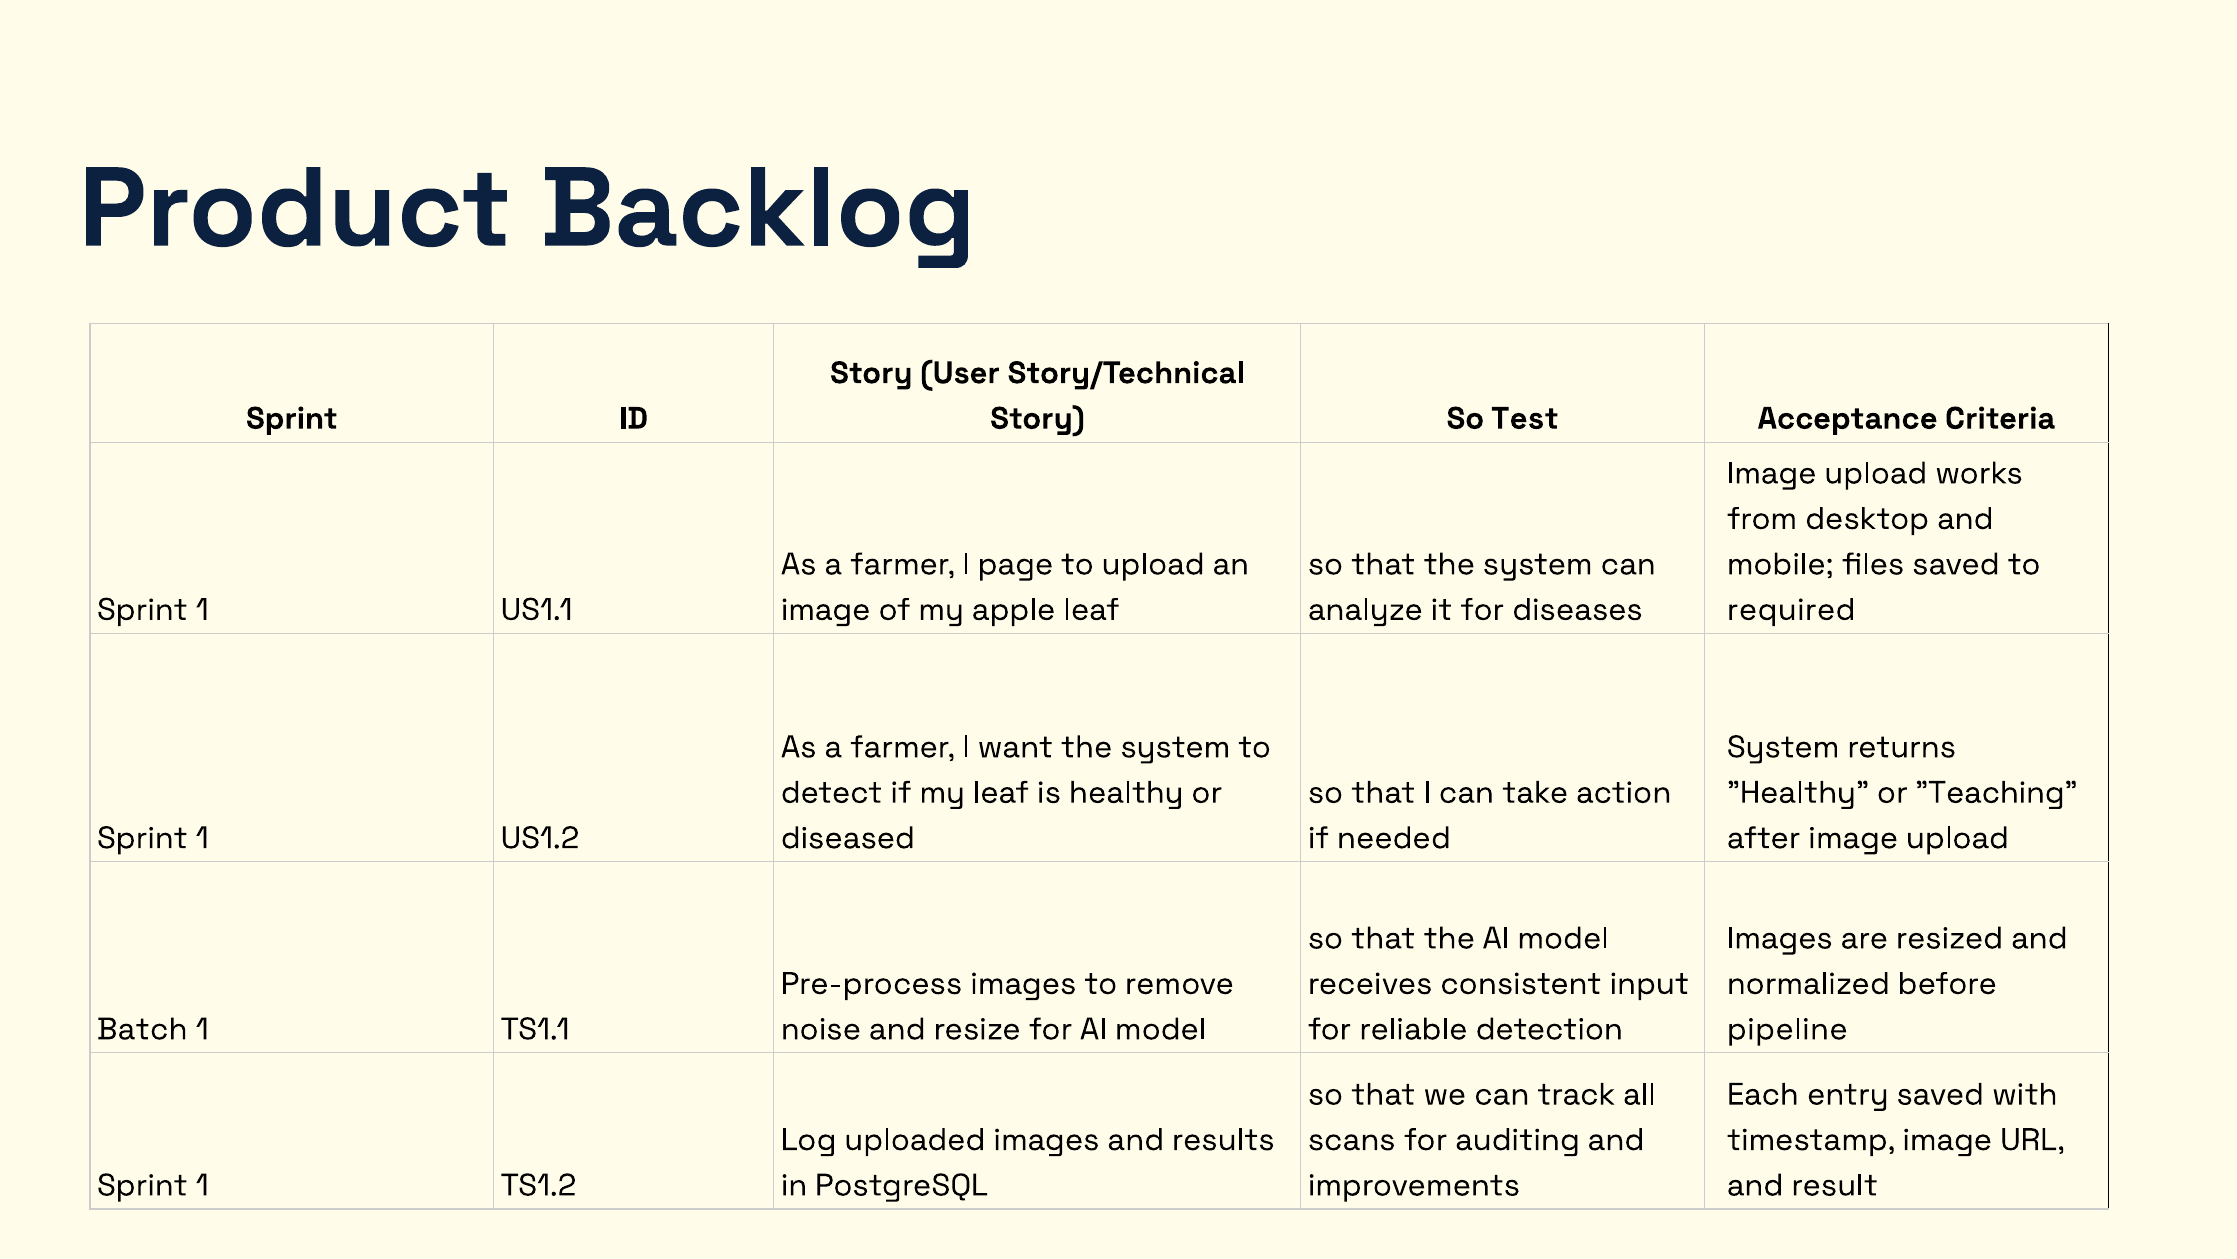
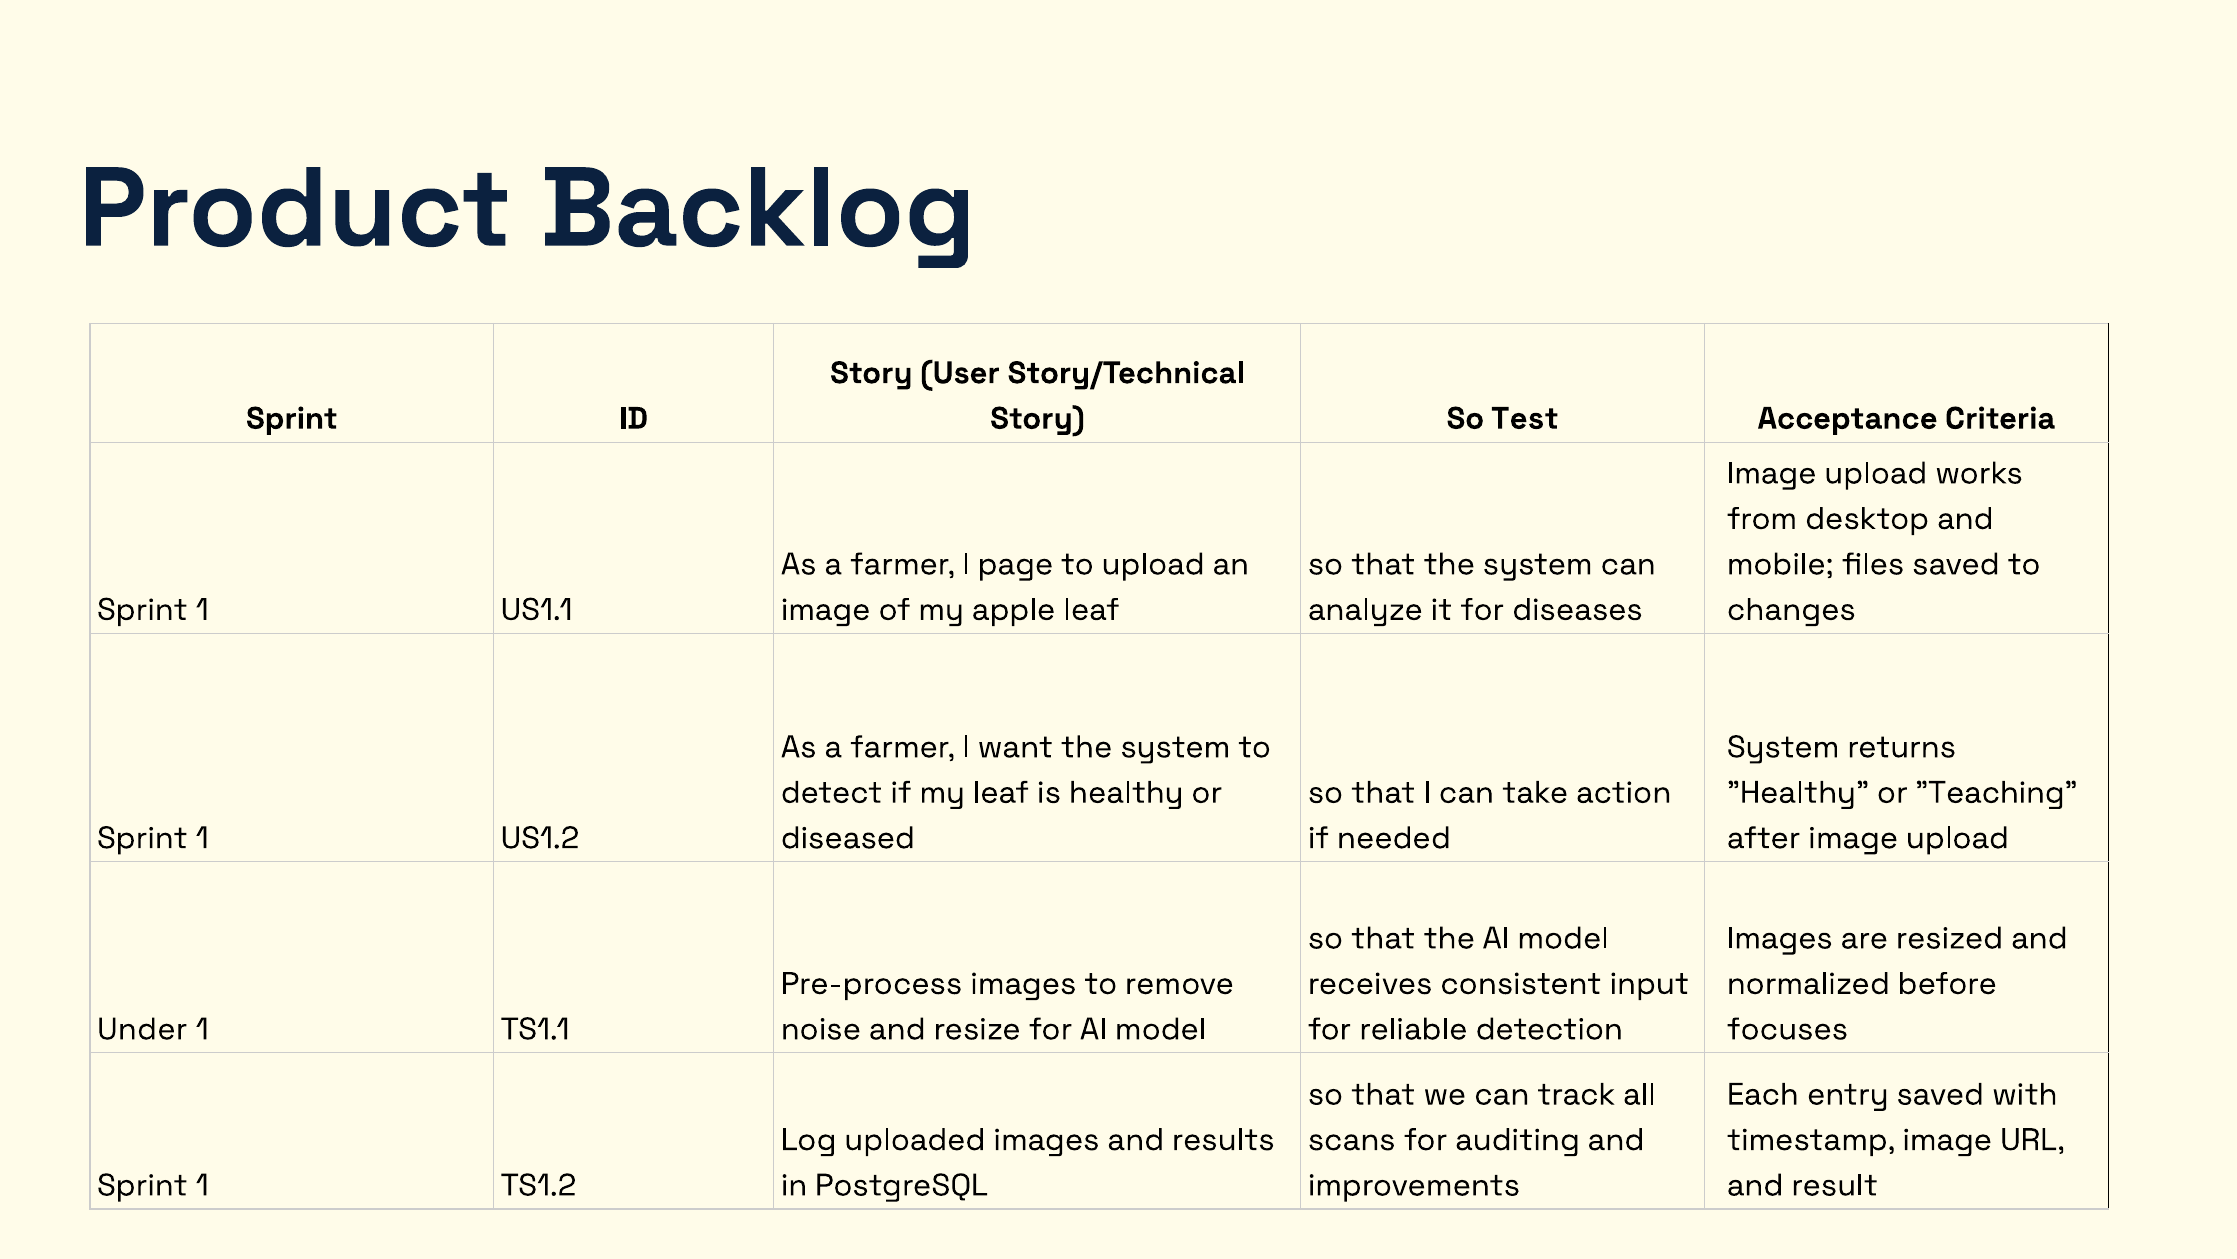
required: required -> changes
Batch: Batch -> Under
pipeline: pipeline -> focuses
